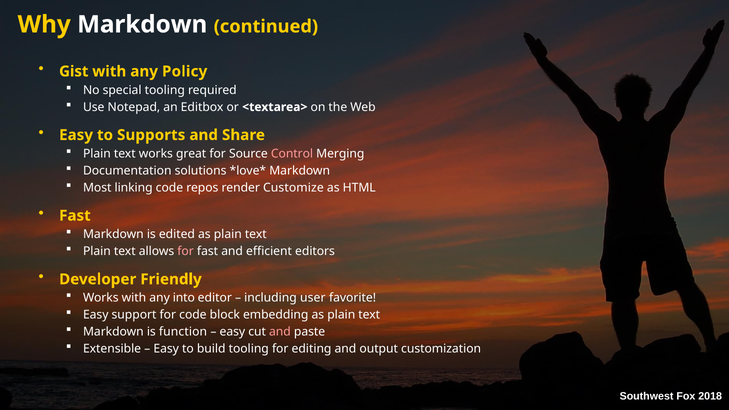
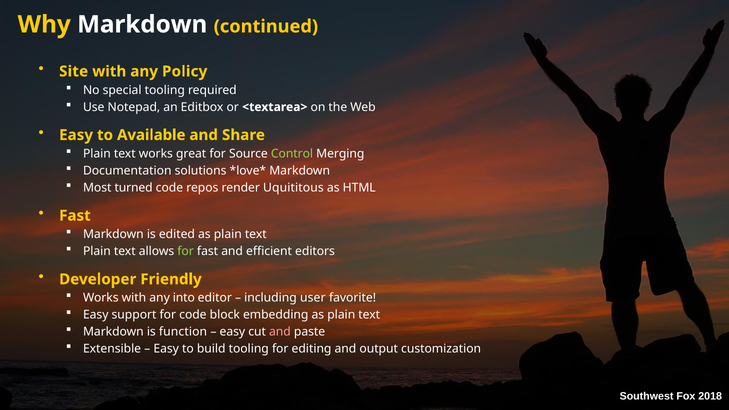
Gist: Gist -> Site
Supports: Supports -> Available
Control colour: pink -> light green
linking: linking -> turned
Customize: Customize -> Uquititous
for at (186, 251) colour: pink -> light green
